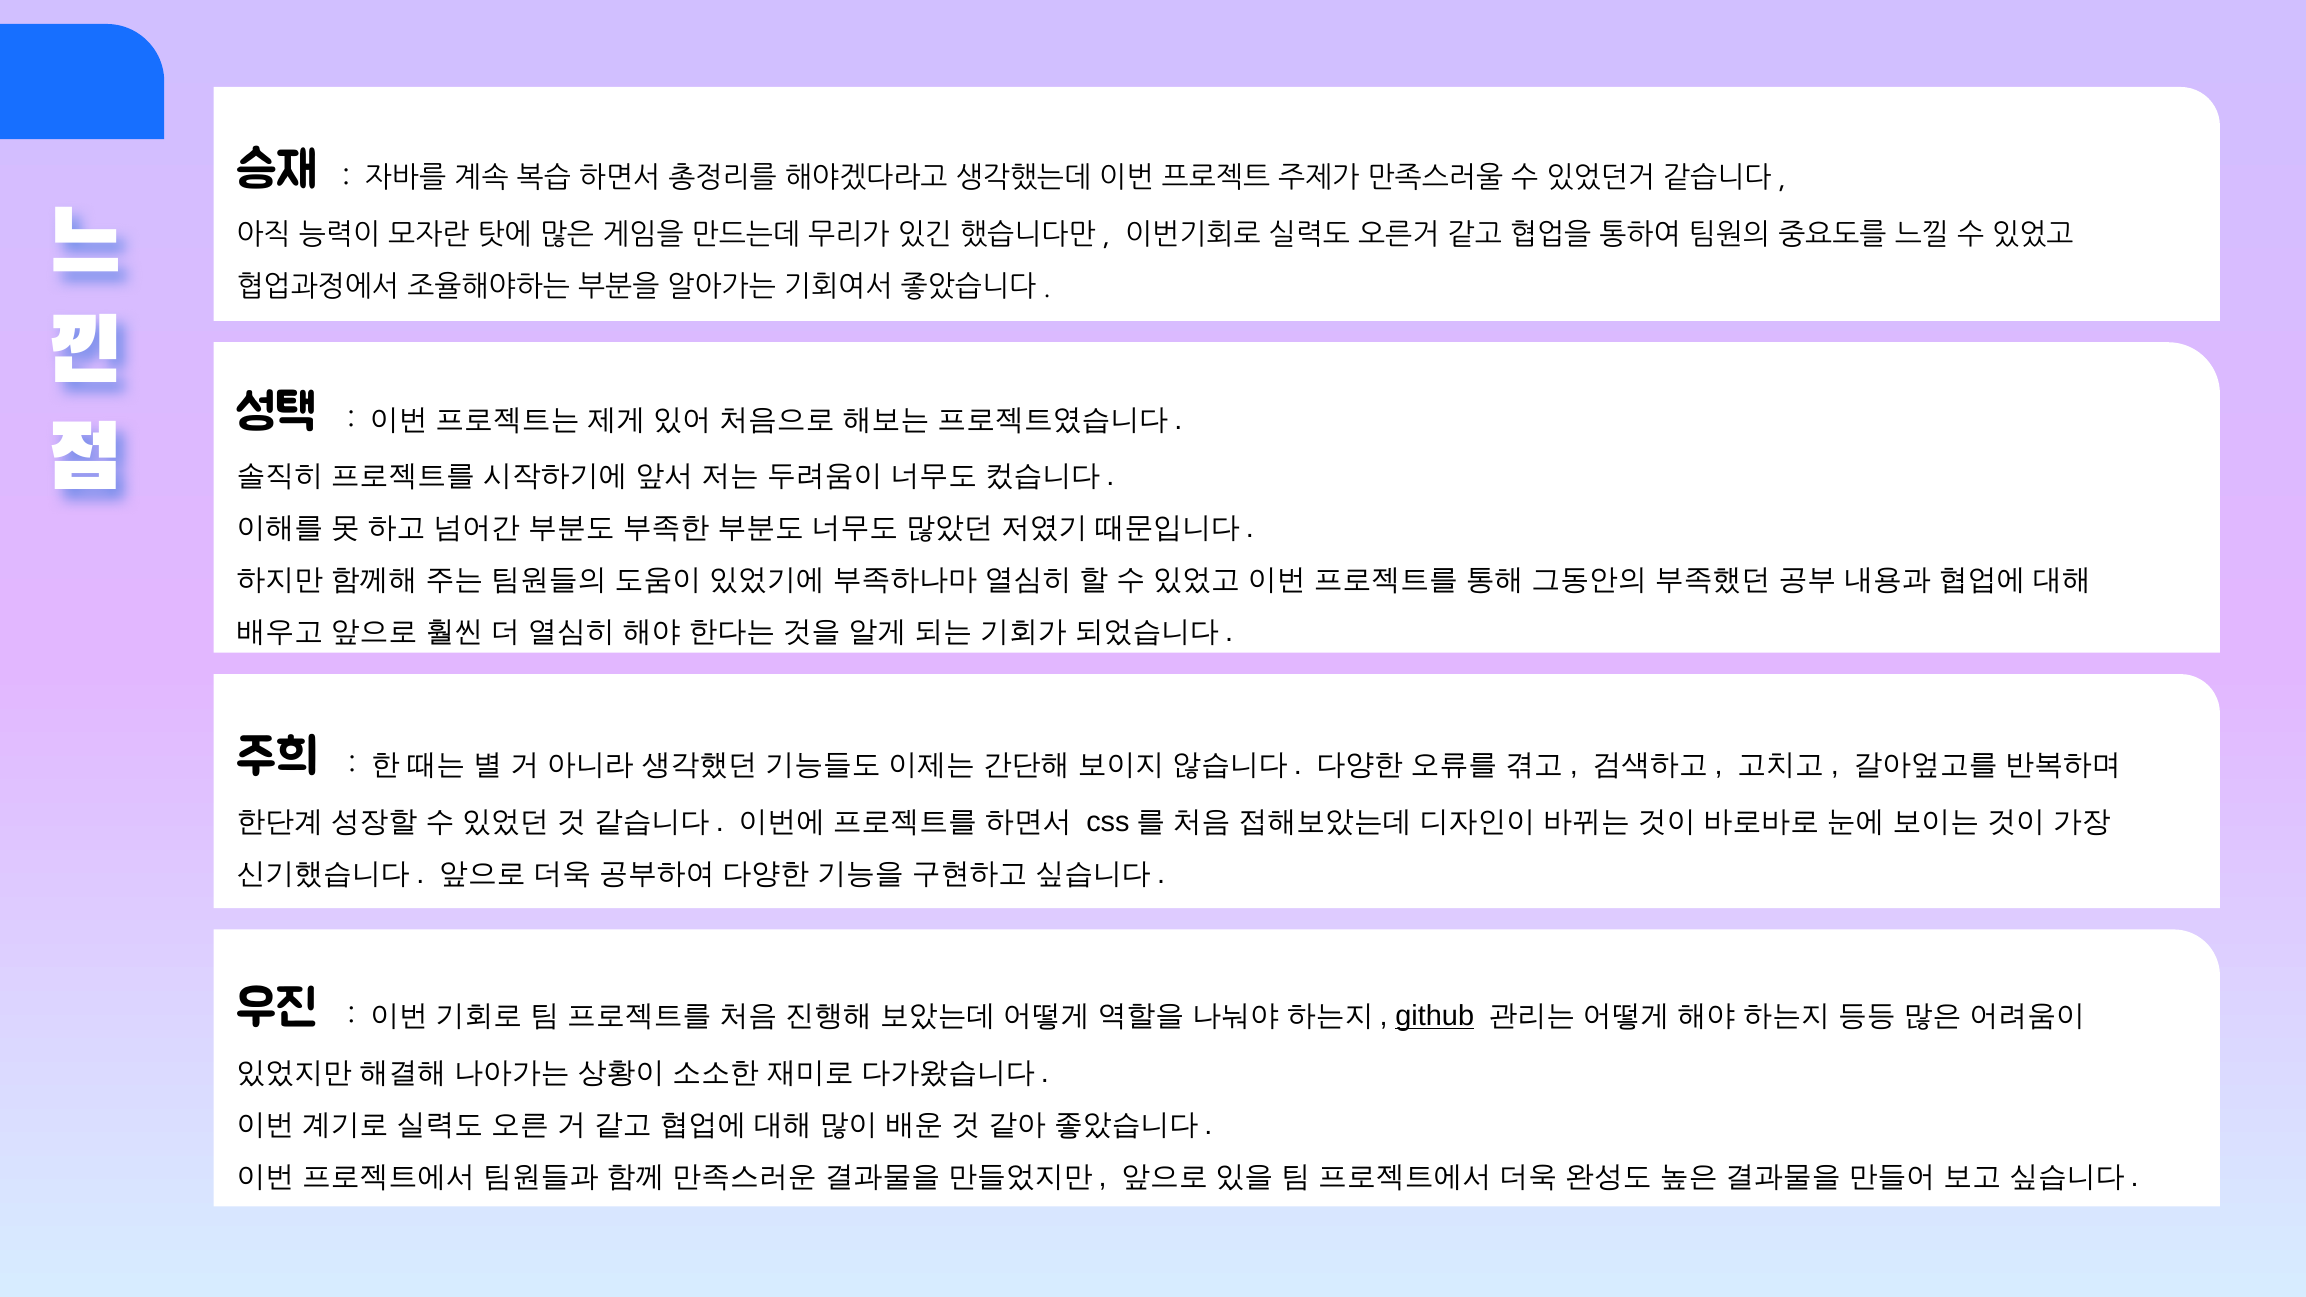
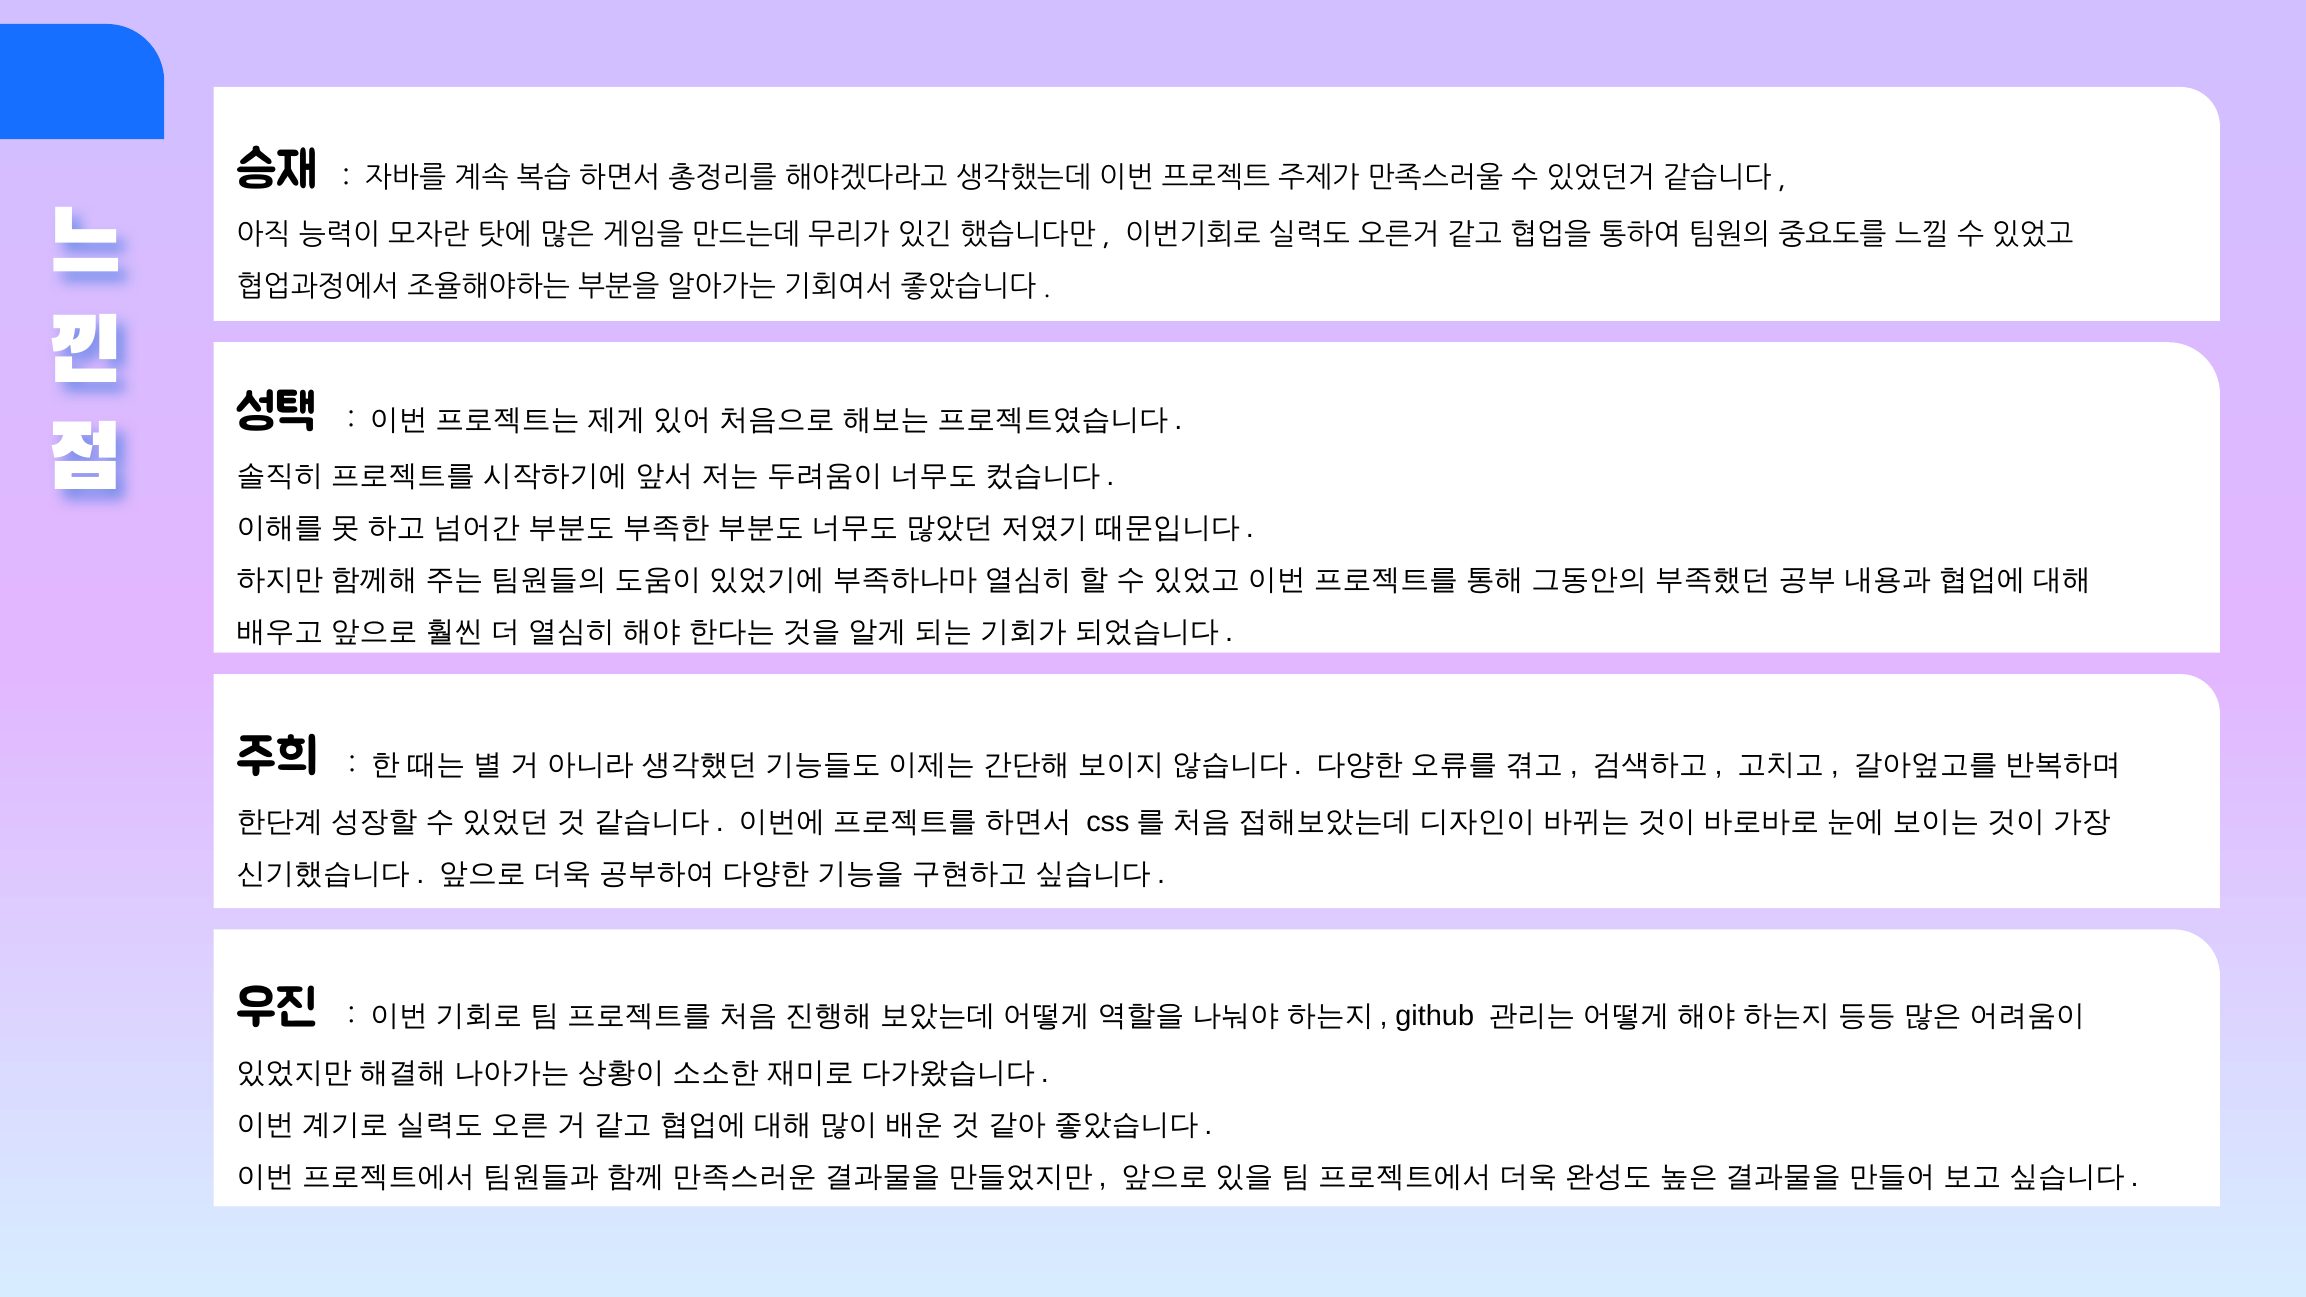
github underline: present -> none
